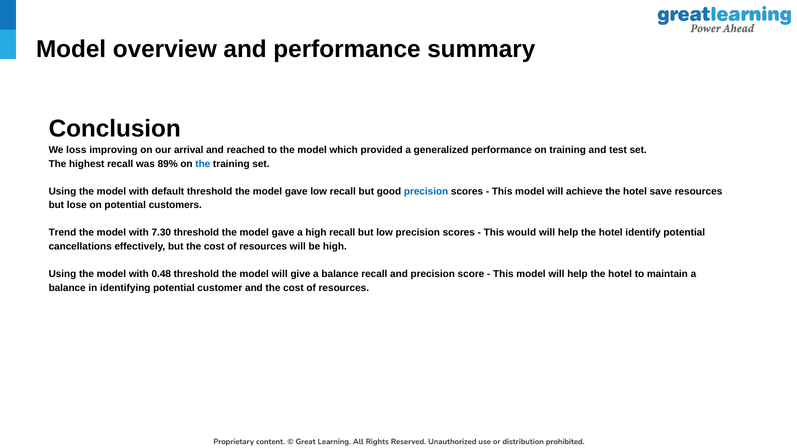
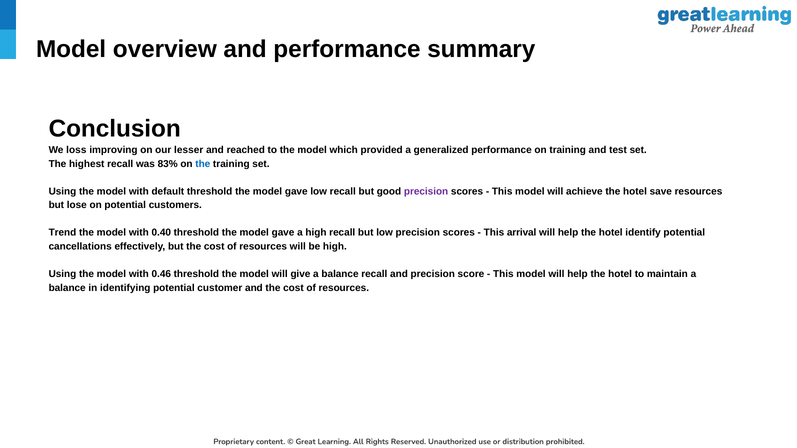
arrival: arrival -> lesser
89%: 89% -> 83%
precision at (426, 192) colour: blue -> purple
7.30: 7.30 -> 0.40
would: would -> arrival
0.48: 0.48 -> 0.46
